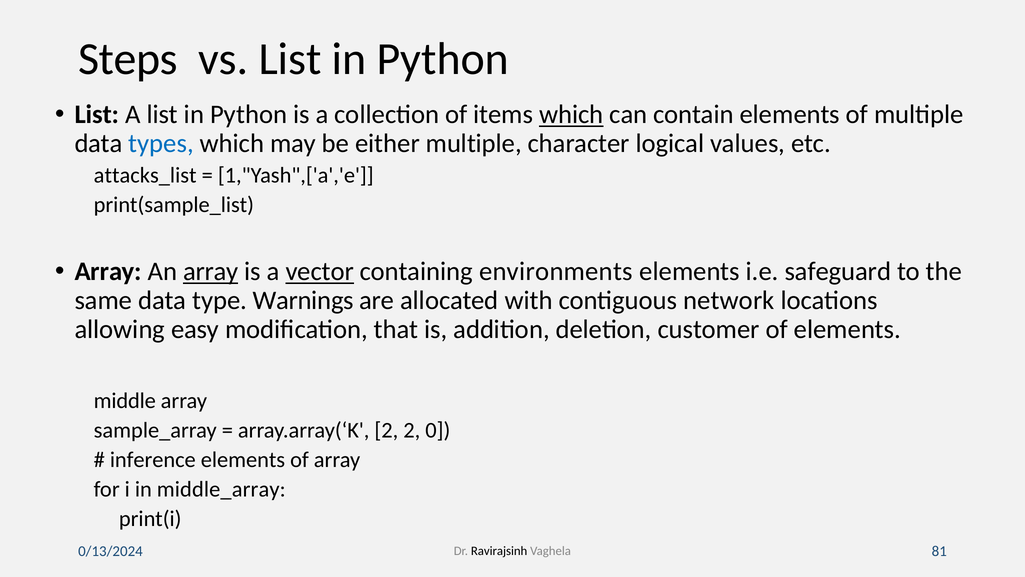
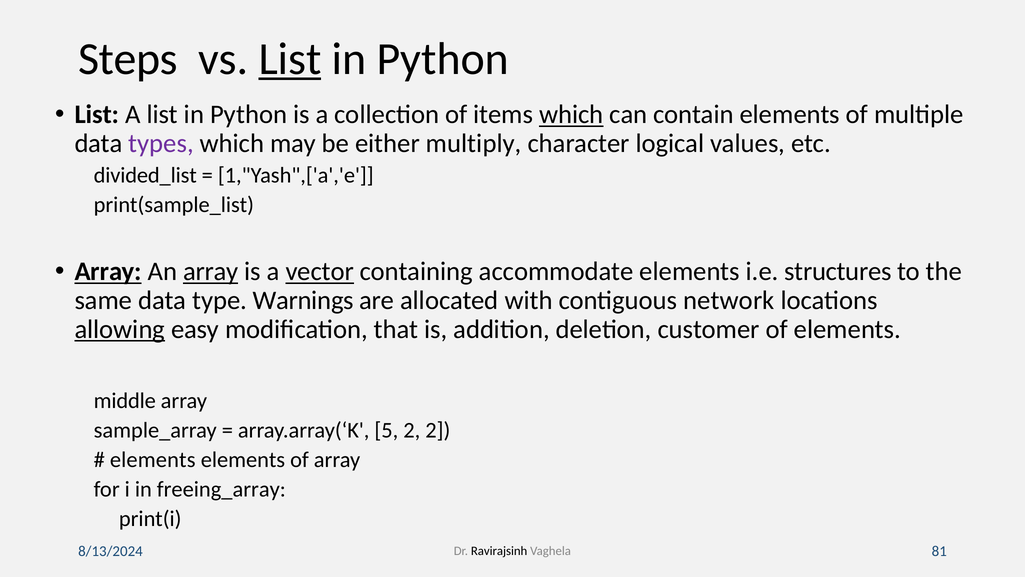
List at (290, 59) underline: none -> present
types colour: blue -> purple
either multiple: multiple -> multiply
attacks_list: attacks_list -> divided_list
Array at (108, 271) underline: none -> present
environments: environments -> accommodate
safeguard: safeguard -> structures
allowing underline: none -> present
array.array(‘K 2: 2 -> 5
2 0: 0 -> 2
inference at (153, 460): inference -> elements
middle_array: middle_array -> freeing_array
0/13/2024: 0/13/2024 -> 8/13/2024
